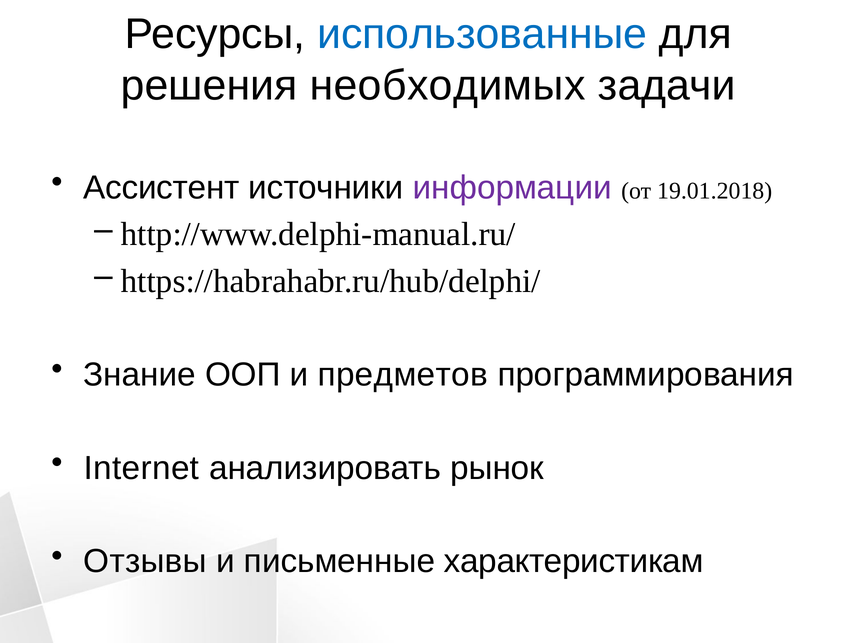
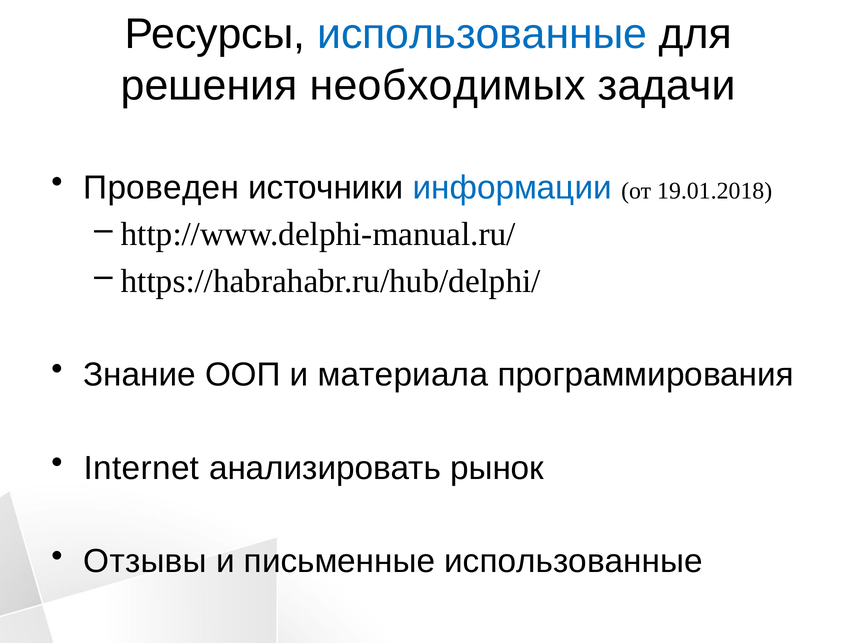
Ассистент: Ассистент -> Проведен
информации colour: purple -> blue
предметов: предметов -> материала
письменные характеристикам: характеристикам -> использованные
